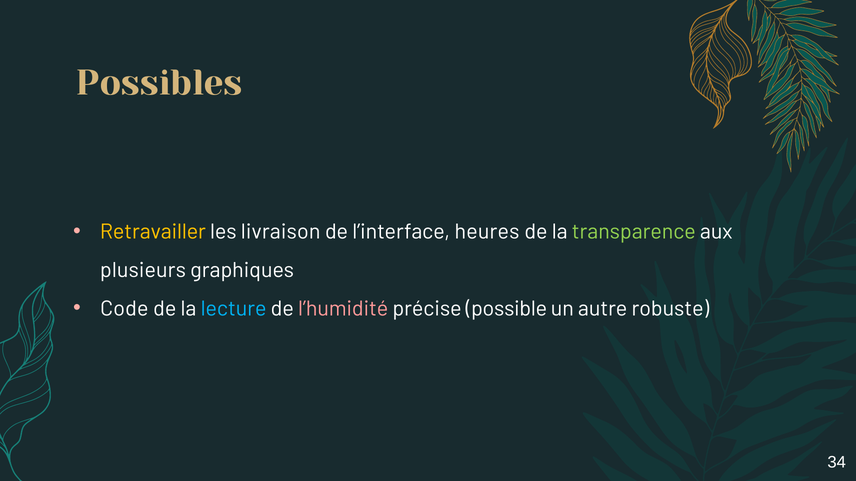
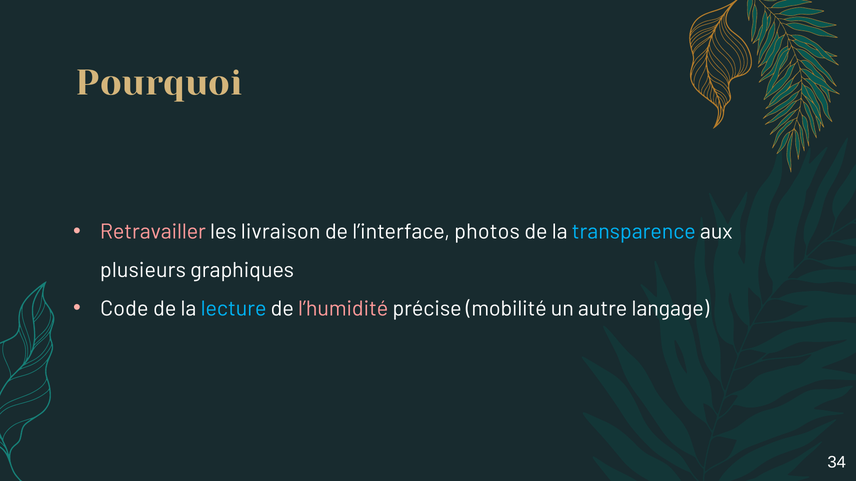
Possibles: Possibles -> Pourquoi
Retravailler colour: yellow -> pink
heures: heures -> photos
transparence colour: light green -> light blue
possible: possible -> mobilité
robuste: robuste -> langage
